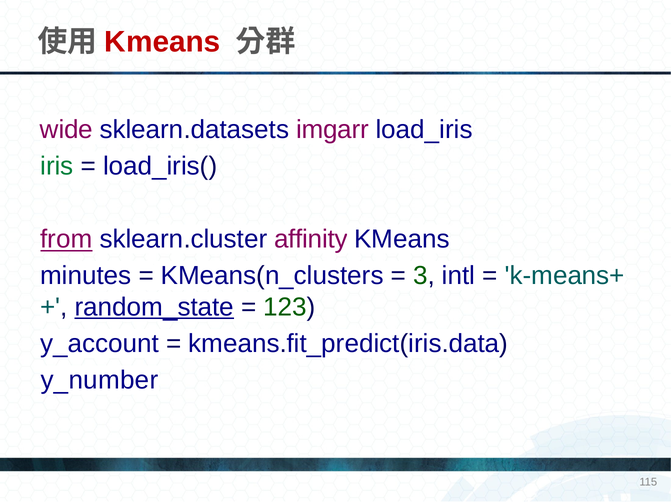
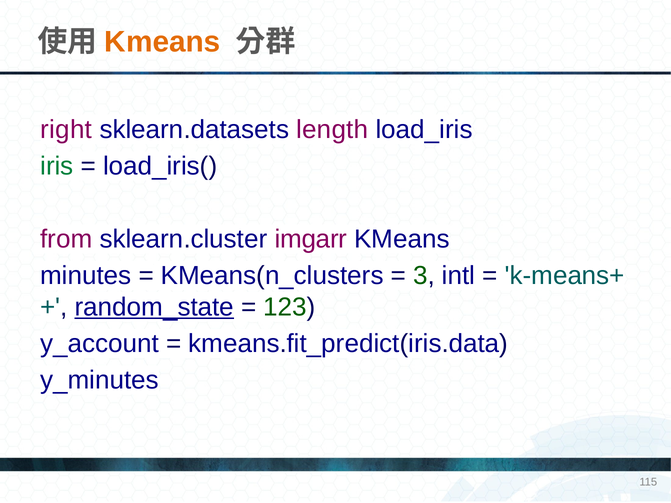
Kmeans at (162, 42) colour: red -> orange
wide: wide -> right
imgarr: imgarr -> length
from underline: present -> none
affinity: affinity -> imgarr
y_number: y_number -> y_minutes
